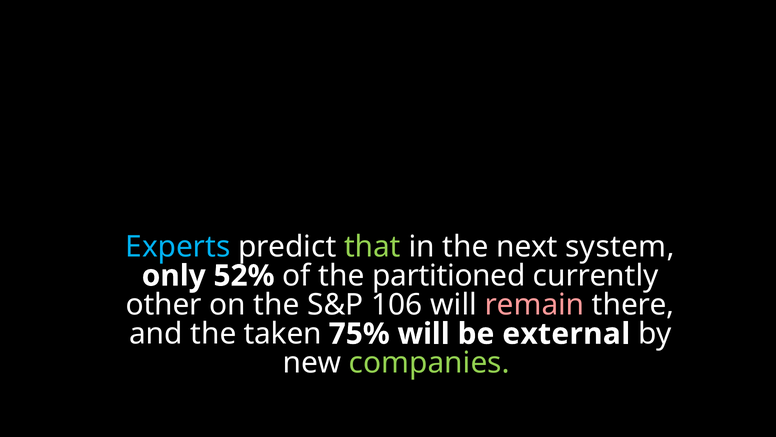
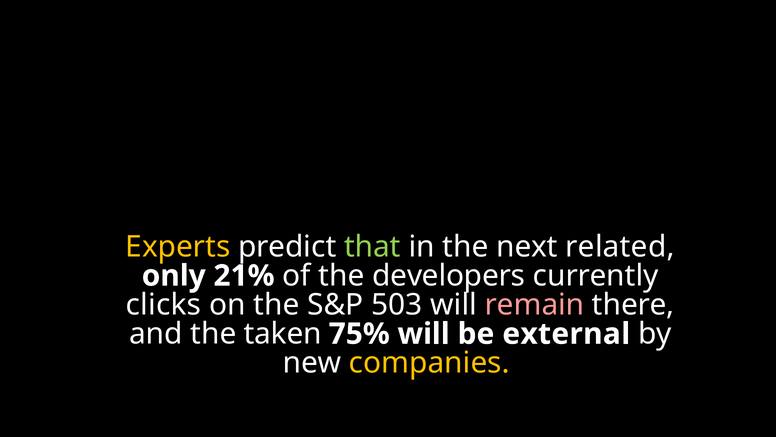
Experts colour: light blue -> yellow
system: system -> related
52%: 52% -> 21%
partitioned: partitioned -> developers
other: other -> clicks
106: 106 -> 503
companies colour: light green -> yellow
